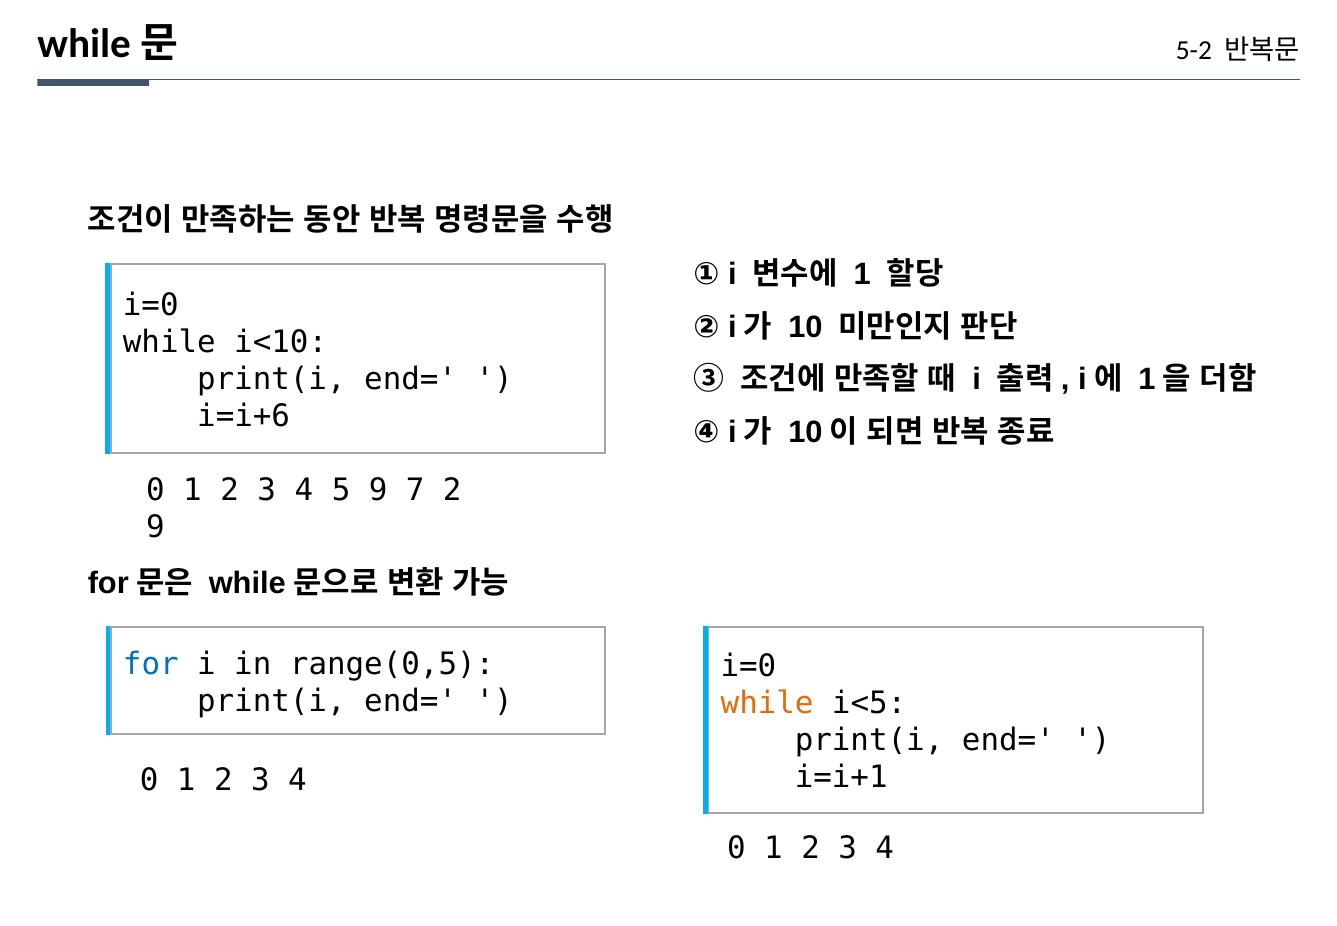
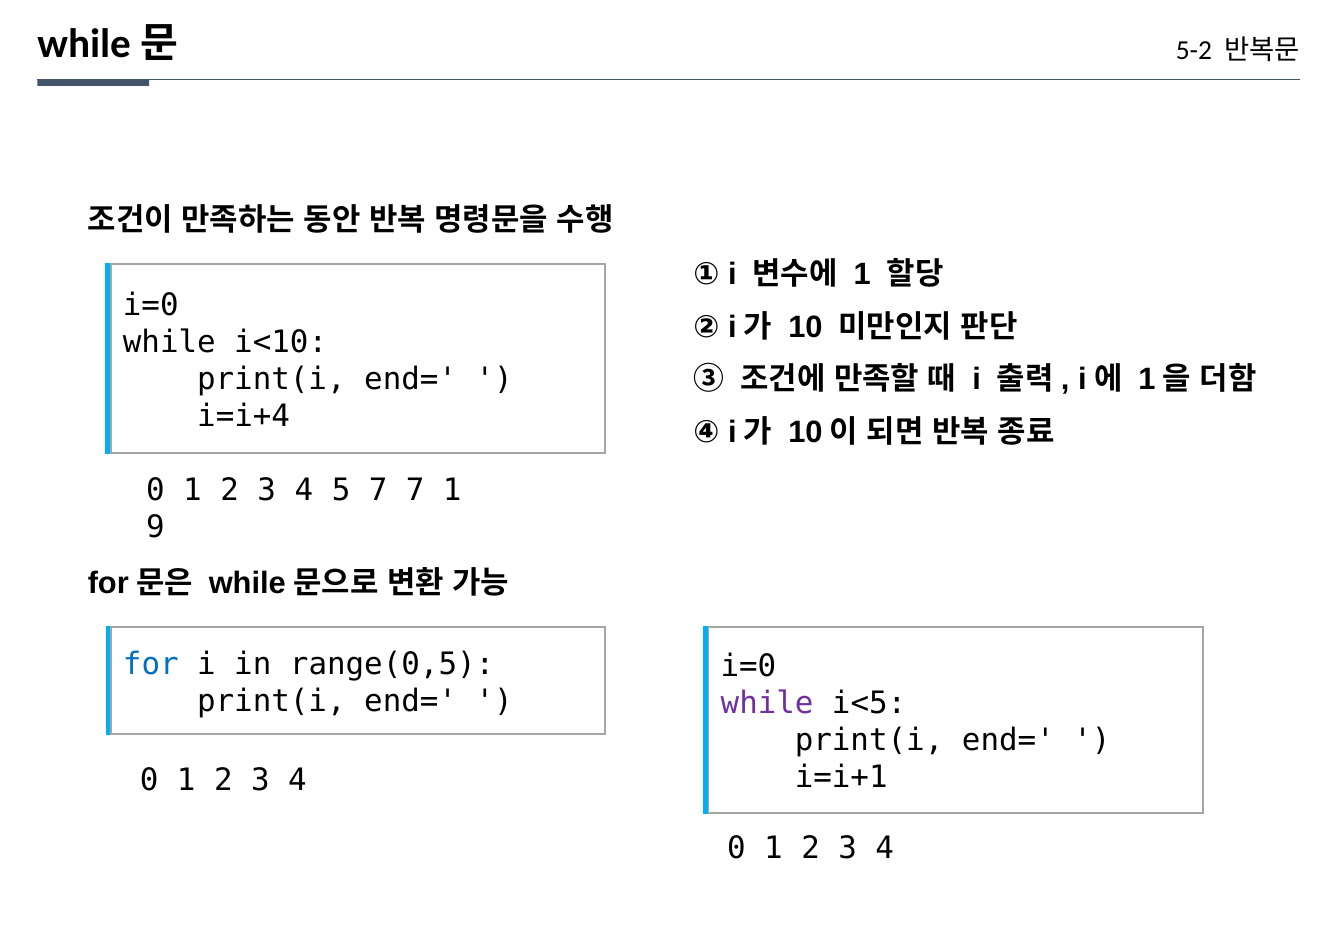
i=i+6: i=i+6 -> i=i+4
5 9: 9 -> 7
7 2: 2 -> 1
while at (767, 703) colour: orange -> purple
